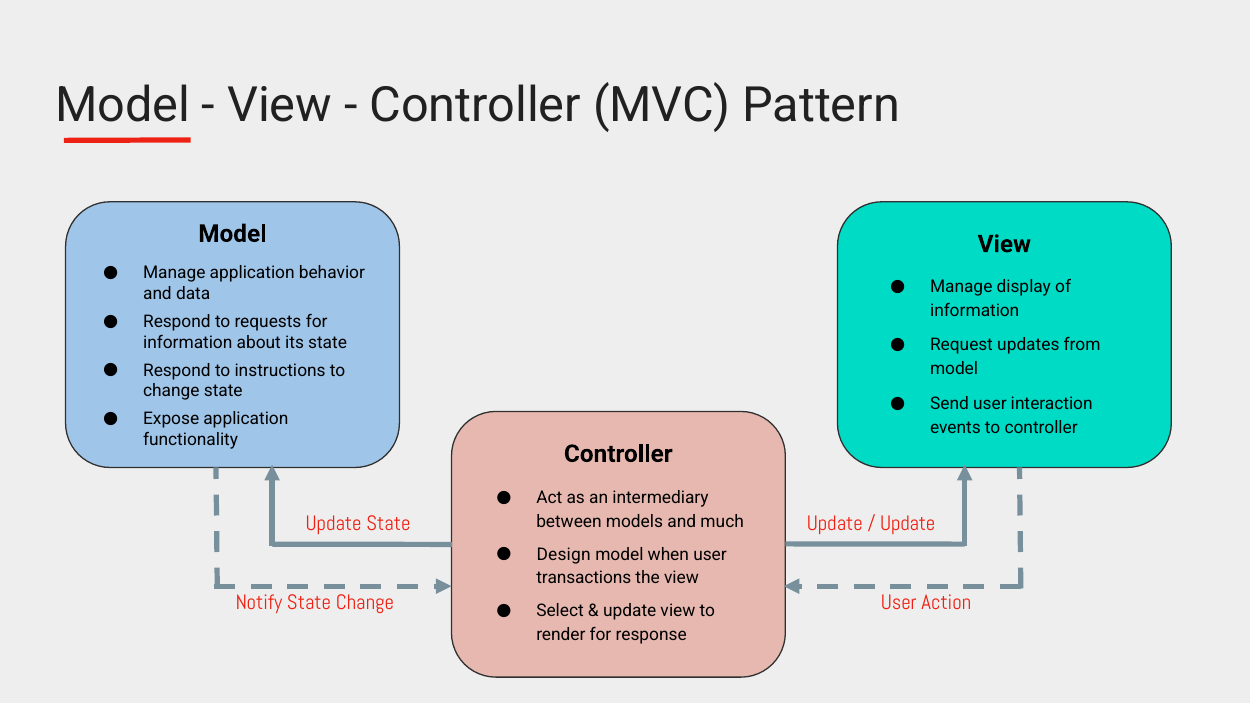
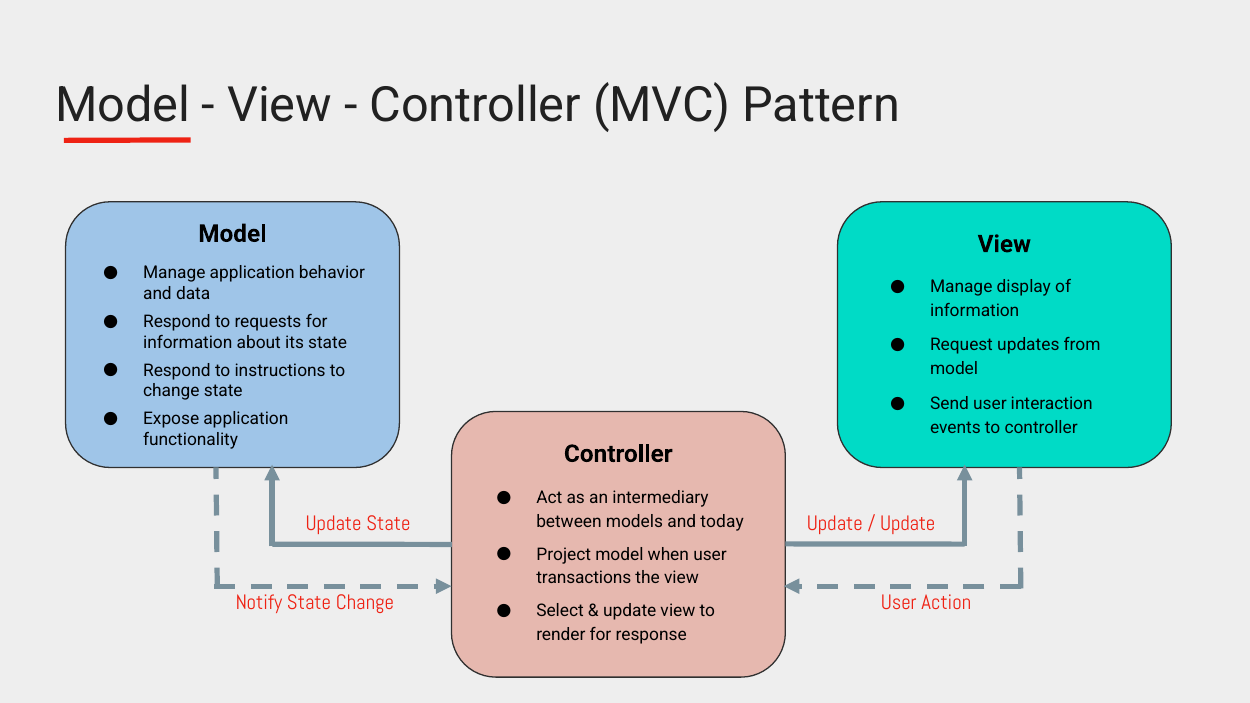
much: much -> today
Design: Design -> Project
